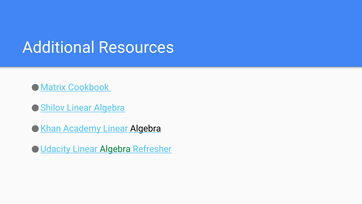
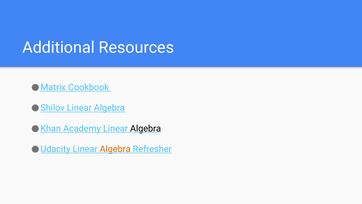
Algebra at (115, 149) colour: green -> orange
